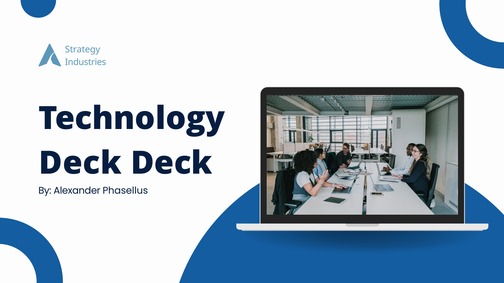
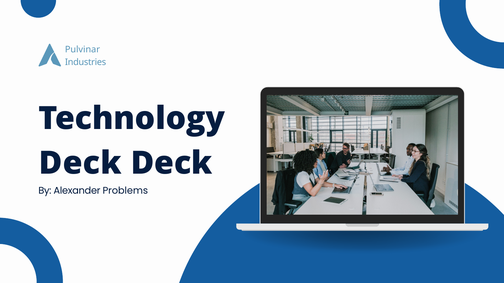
Strategy: Strategy -> Pulvinar
Phasellus: Phasellus -> Problems
